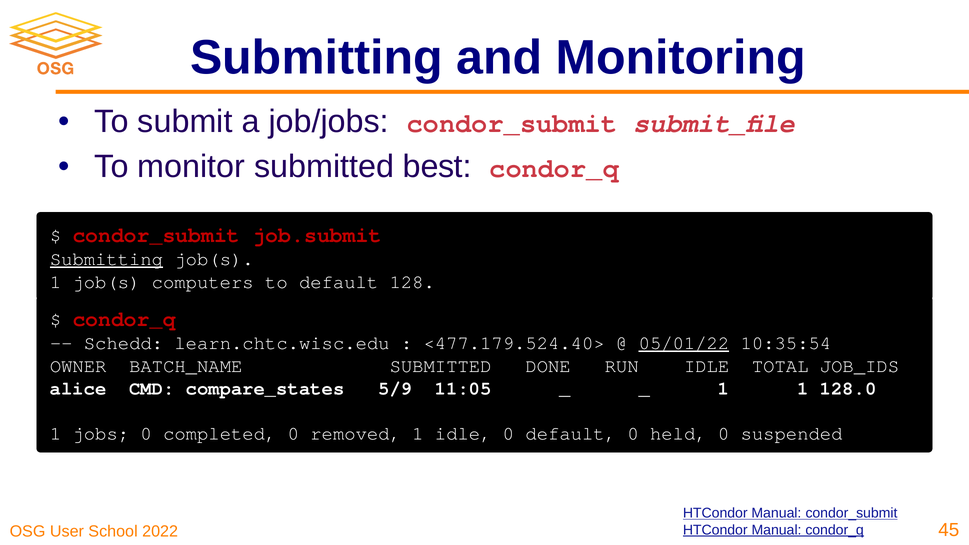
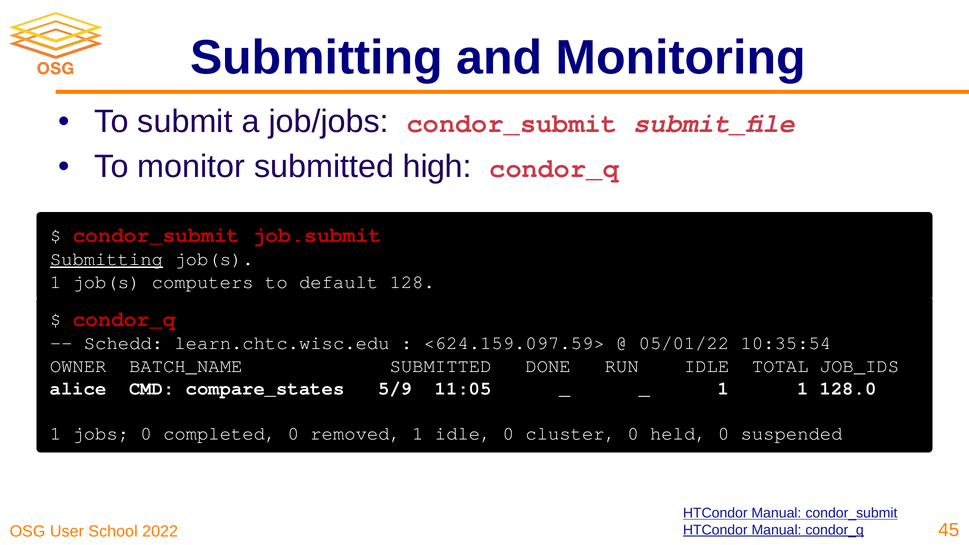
best: best -> high
<477.179.524.40>: <477.179.524.40> -> <624.159.097.59>
05/01/22 underline: present -> none
0 default: default -> cluster
